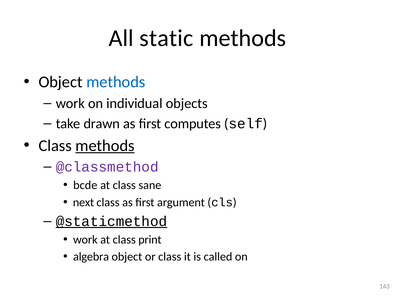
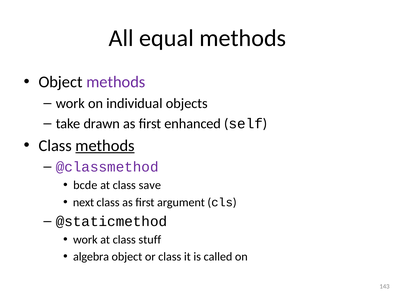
static: static -> equal
methods at (116, 82) colour: blue -> purple
computes: computes -> enhanced
sane: sane -> save
@staticmethod underline: present -> none
print: print -> stuff
